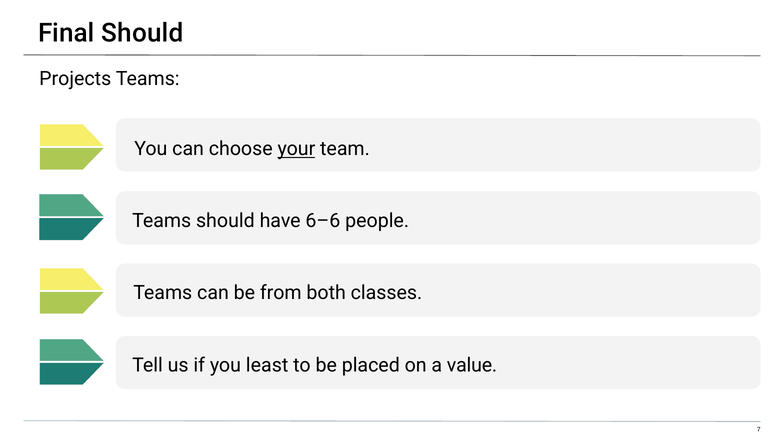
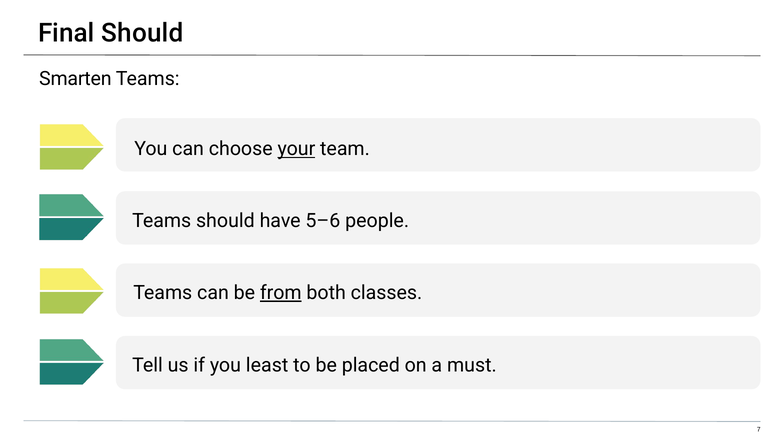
Projects: Projects -> Smarten
6–6: 6–6 -> 5–6
from underline: none -> present
value: value -> must
